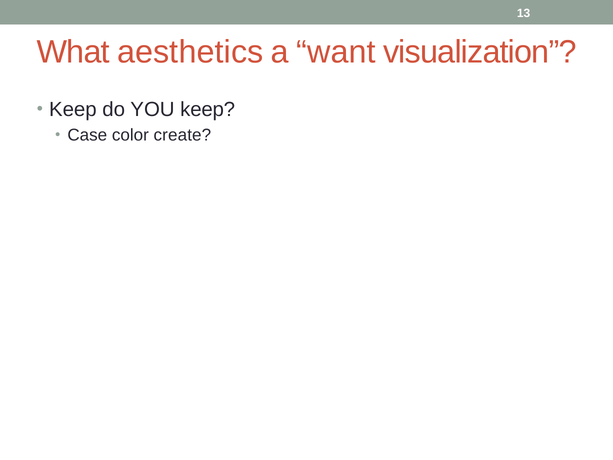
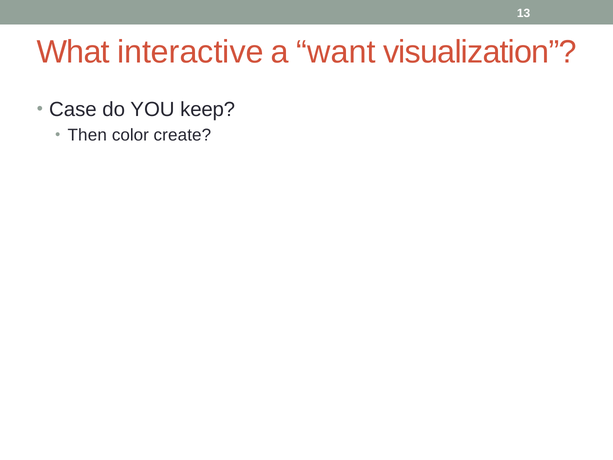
aesthetics: aesthetics -> interactive
Keep at (73, 110): Keep -> Case
Case: Case -> Then
